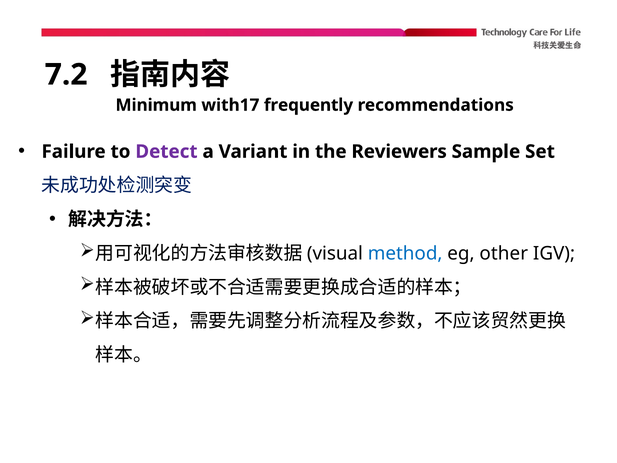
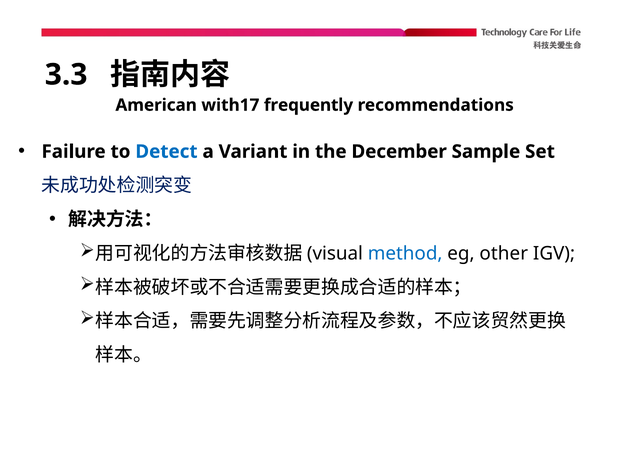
7.2: 7.2 -> 3.3
Minimum: Minimum -> American
Detect colour: purple -> blue
Reviewers: Reviewers -> December
